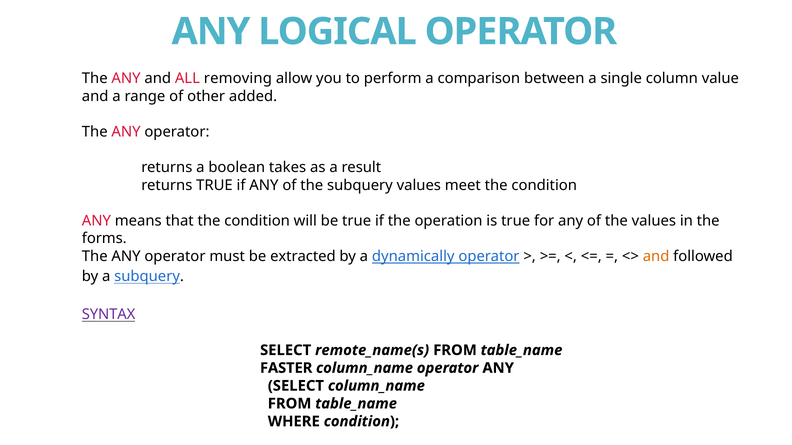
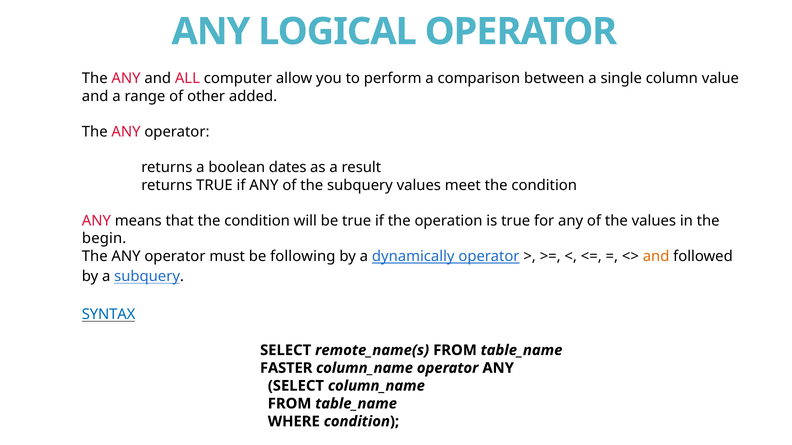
removing: removing -> computer
takes: takes -> dates
forms: forms -> begin
extracted: extracted -> following
SYNTAX colour: purple -> blue
